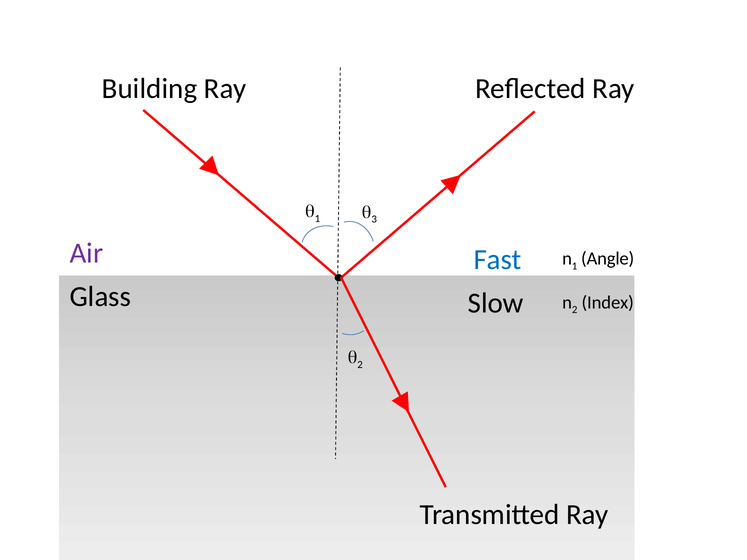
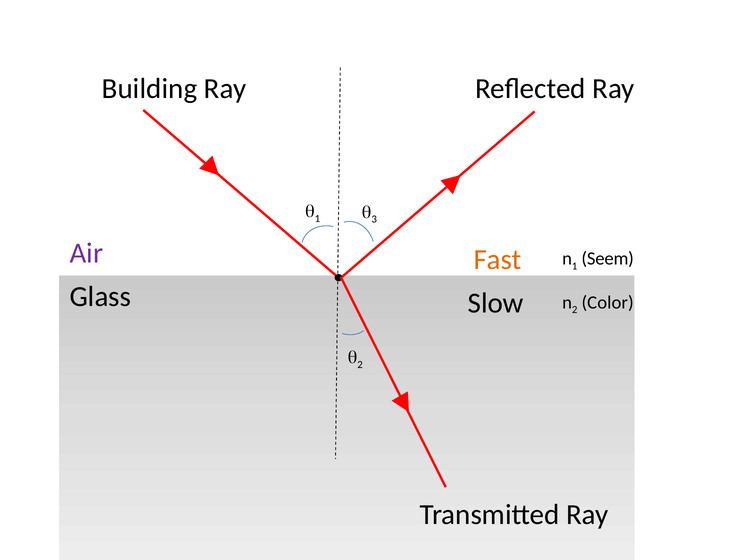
Fast colour: blue -> orange
Angle: Angle -> Seem
Index: Index -> Color
